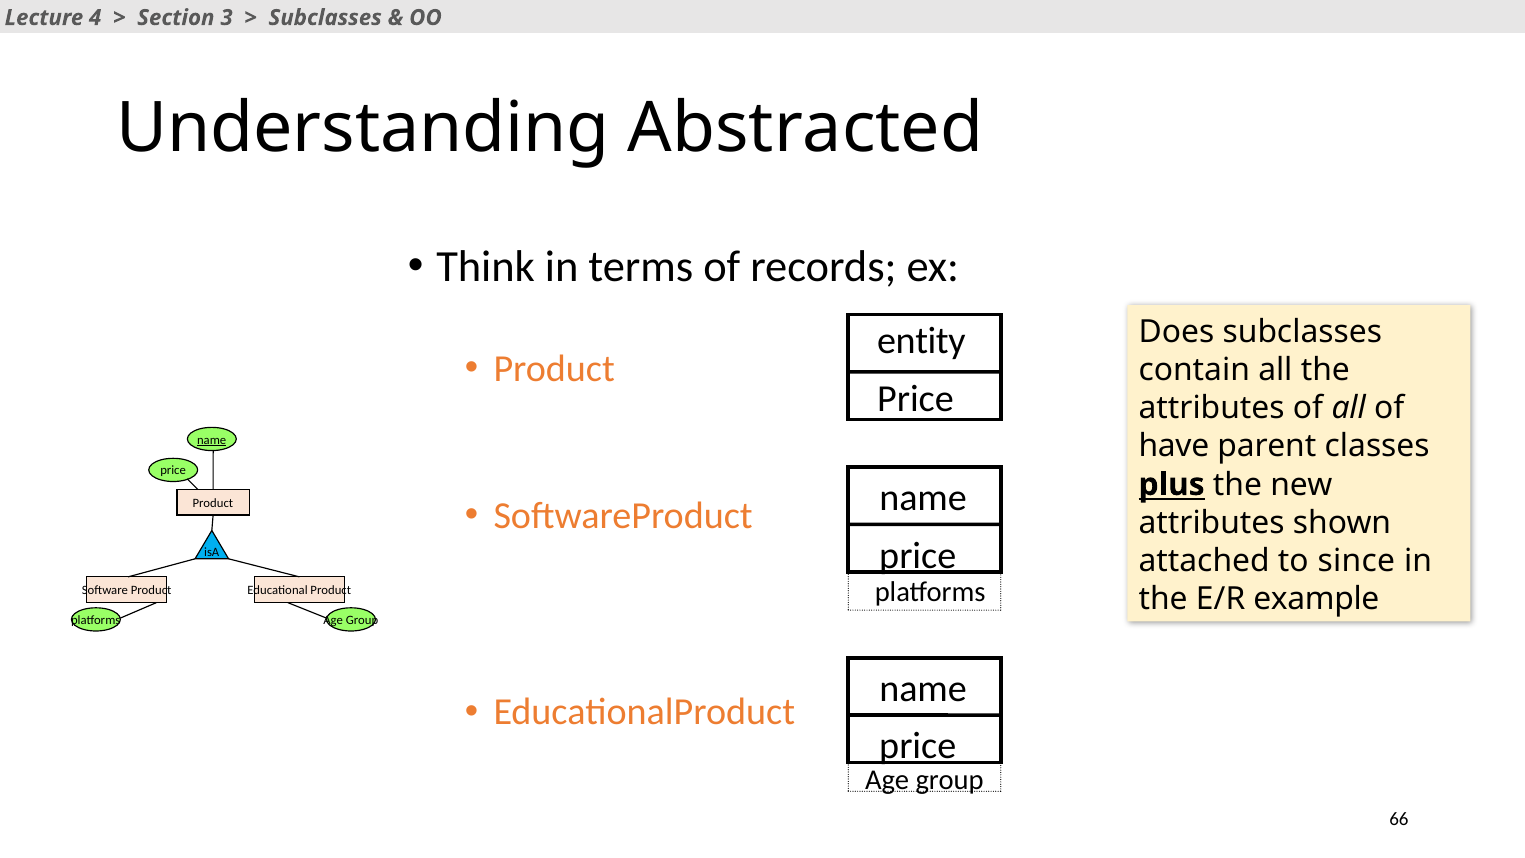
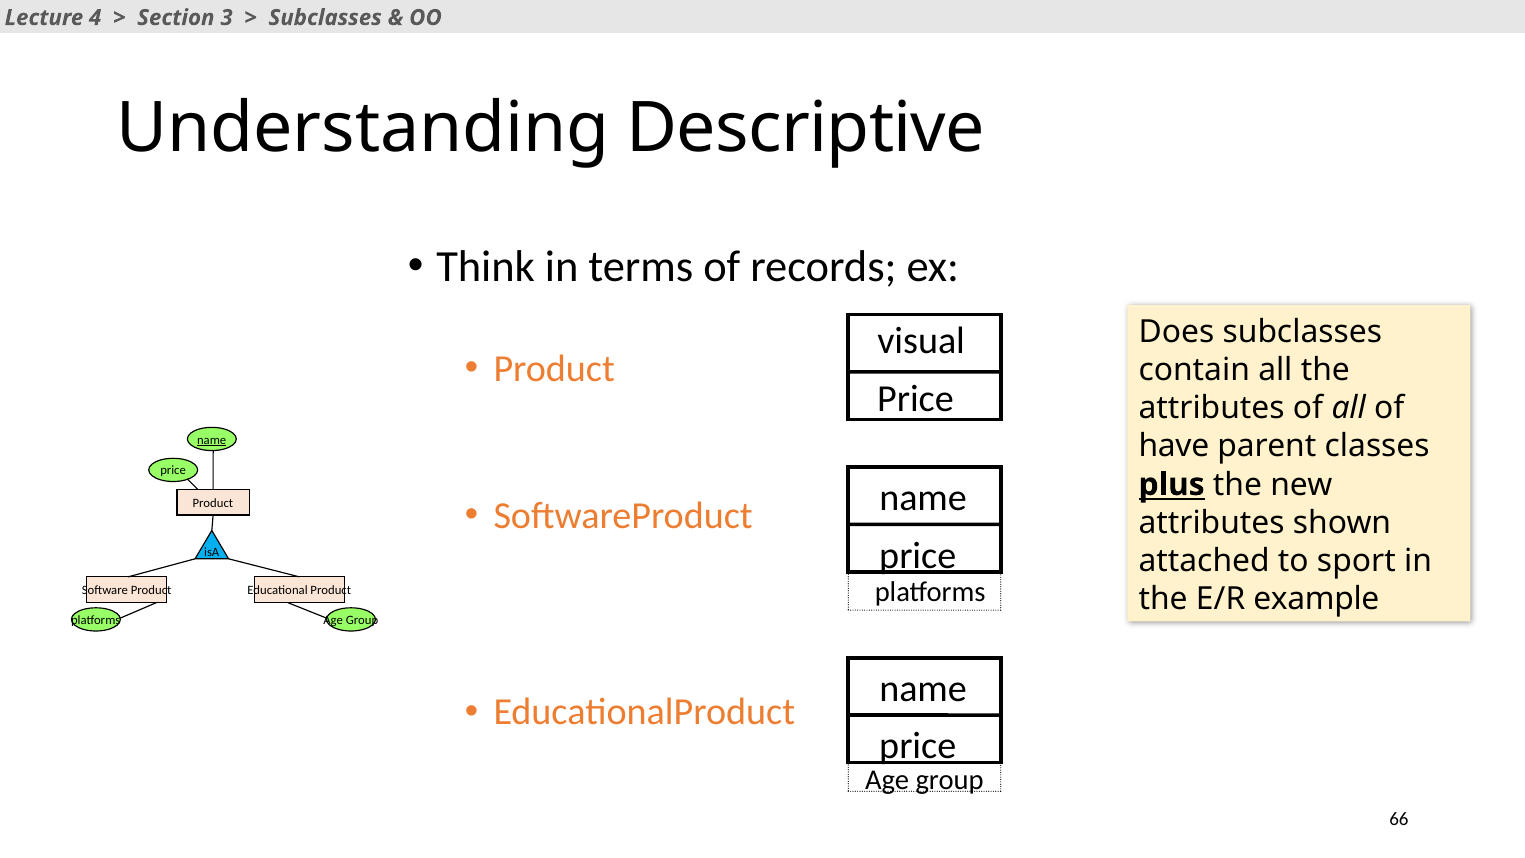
Abstracted: Abstracted -> Descriptive
entity: entity -> visual
since: since -> sport
